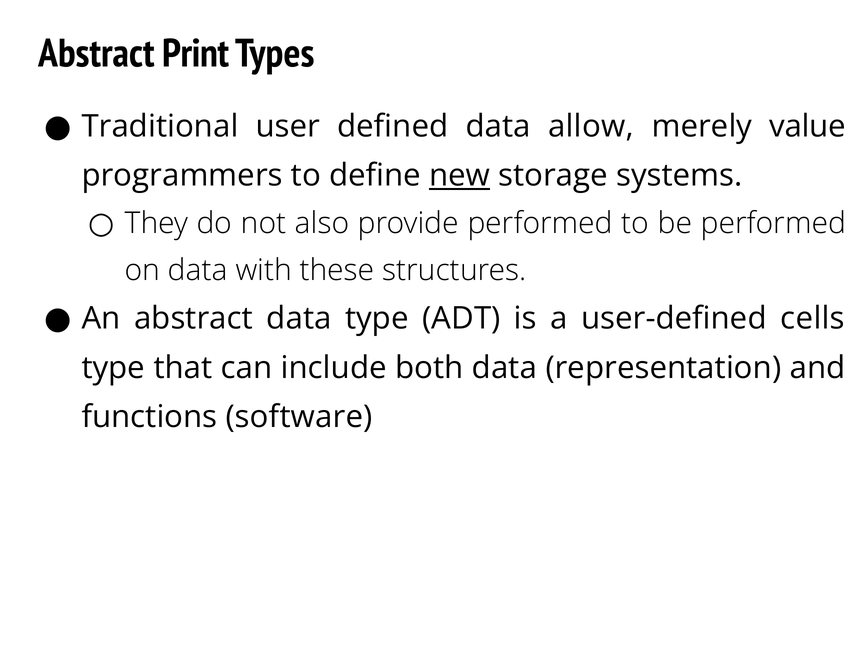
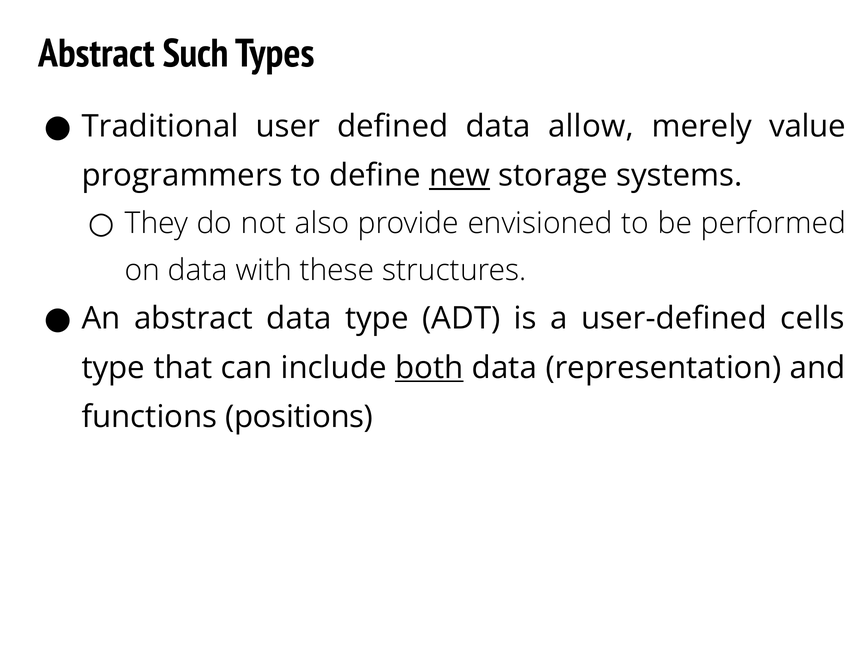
Print: Print -> Such
provide performed: performed -> envisioned
both underline: none -> present
software: software -> positions
